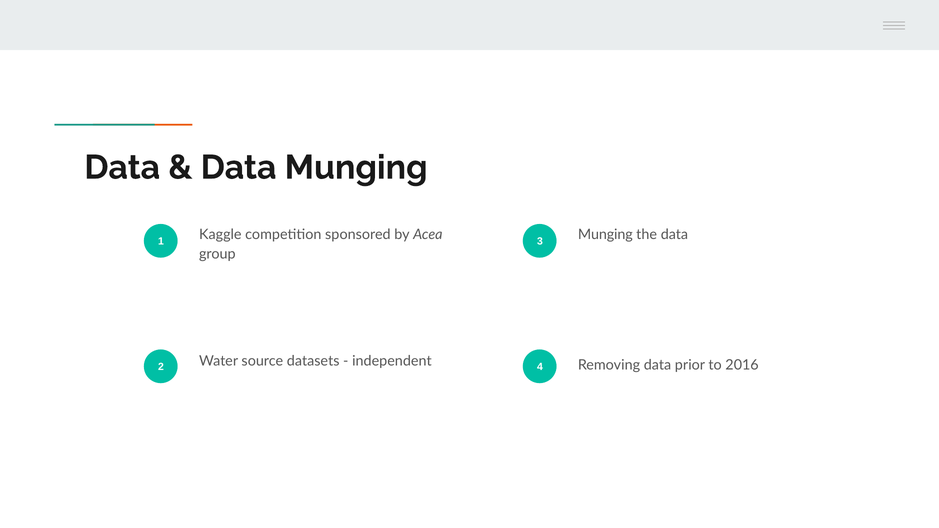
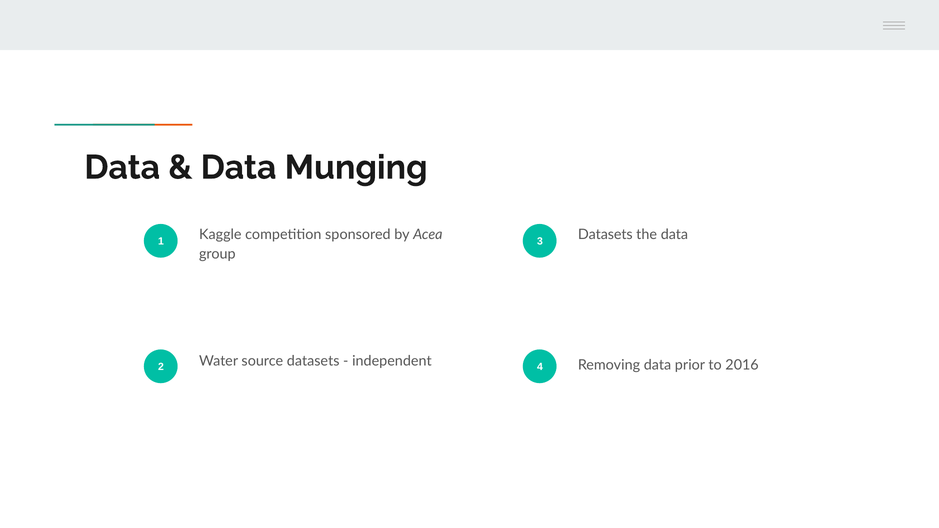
3 Munging: Munging -> Datasets
